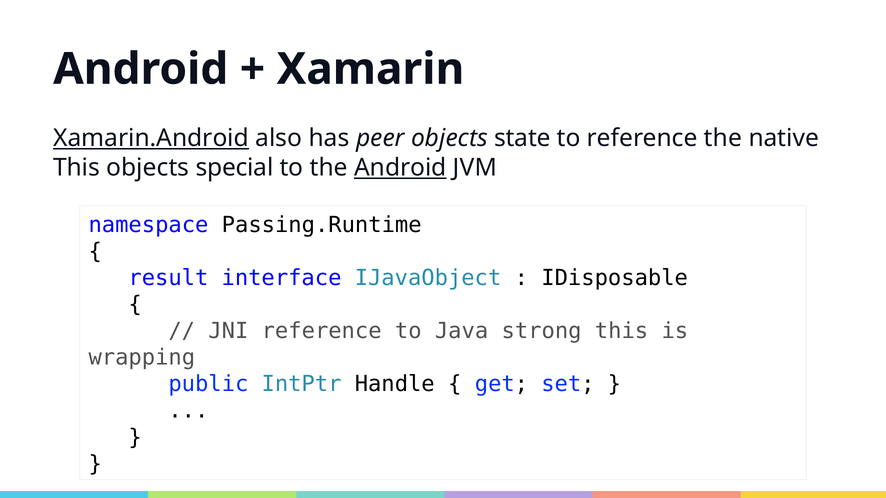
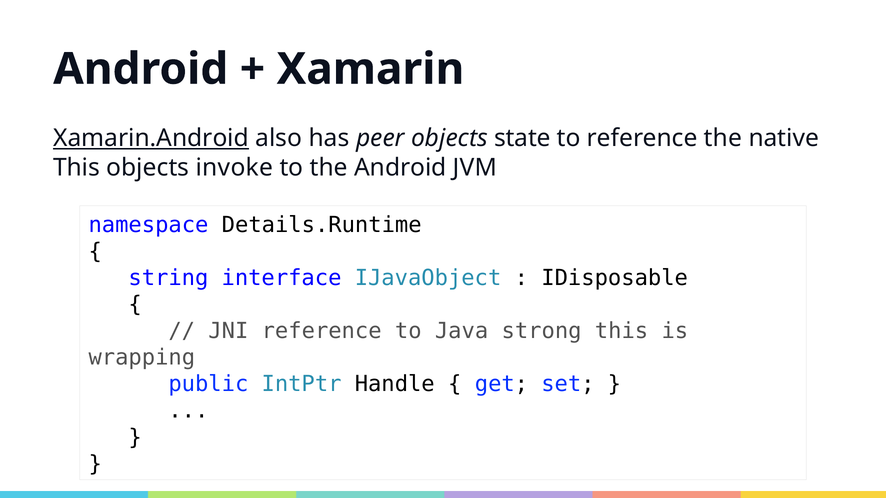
special: special -> invoke
Android at (400, 168) underline: present -> none
Passing.Runtime: Passing.Runtime -> Details.Runtime
result: result -> string
